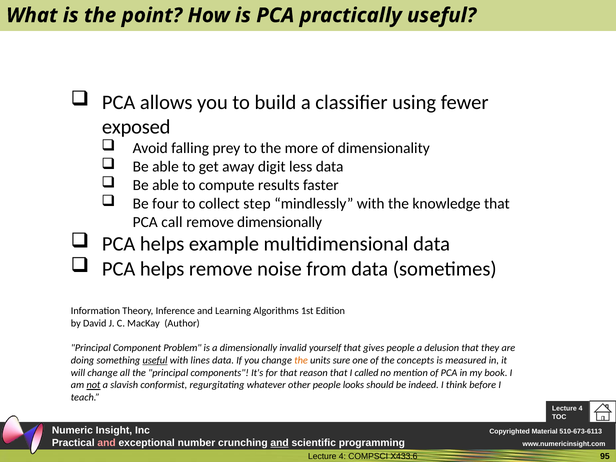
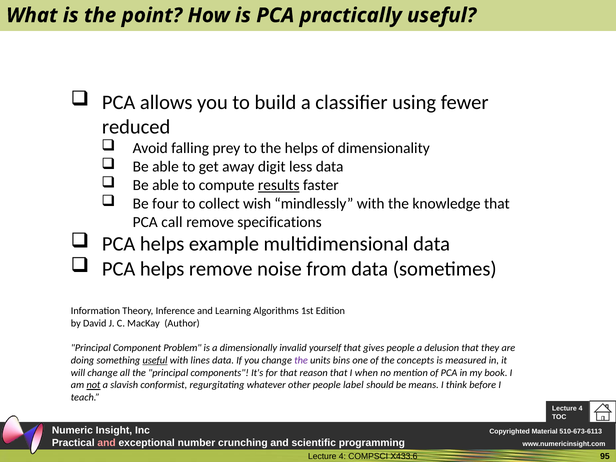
exposed: exposed -> reduced
the more: more -> helps
results underline: none -> present
step: step -> wish
remove dimensionally: dimensionally -> specifications
the at (301, 360) colour: orange -> purple
sure: sure -> bins
called: called -> when
looks: looks -> label
indeed: indeed -> means
and at (280, 443) underline: present -> none
